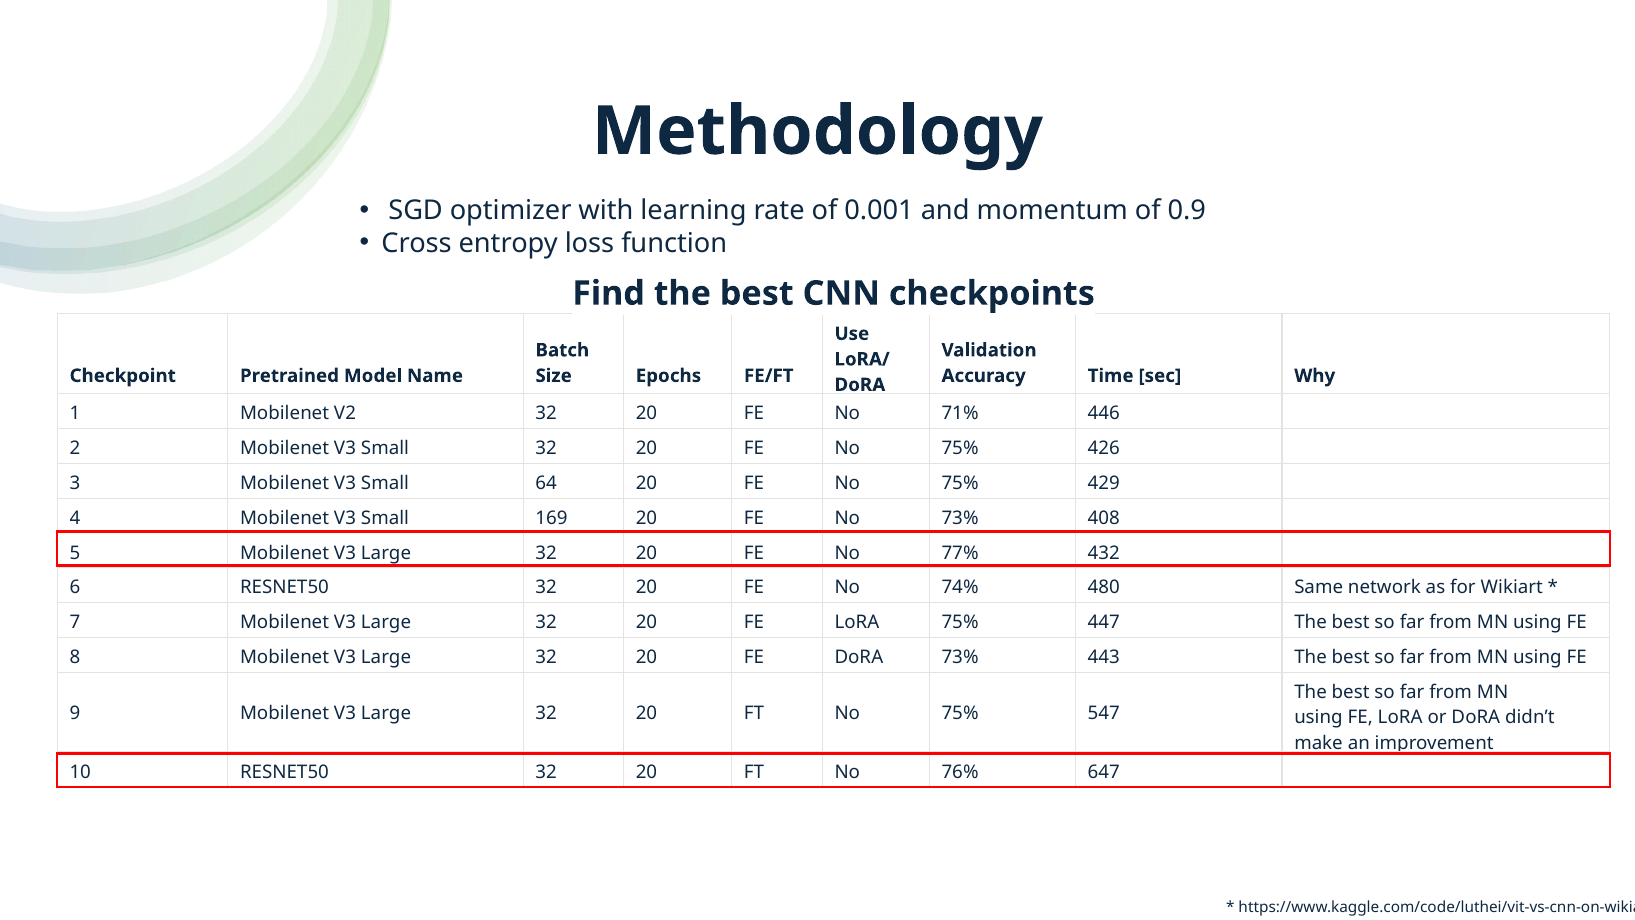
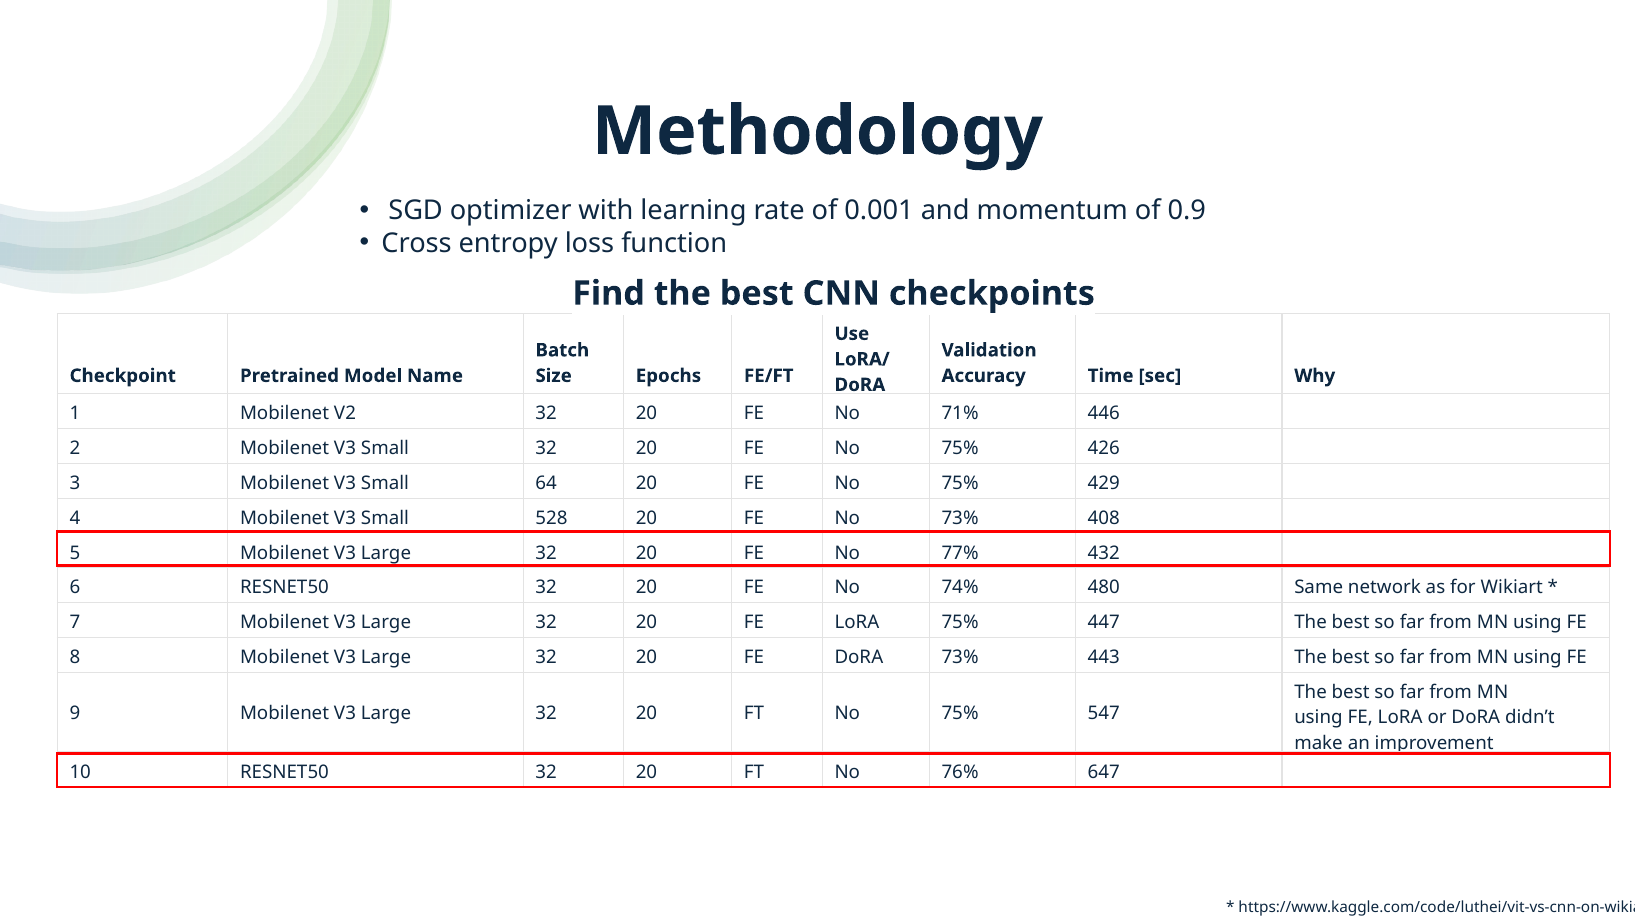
169: 169 -> 528
